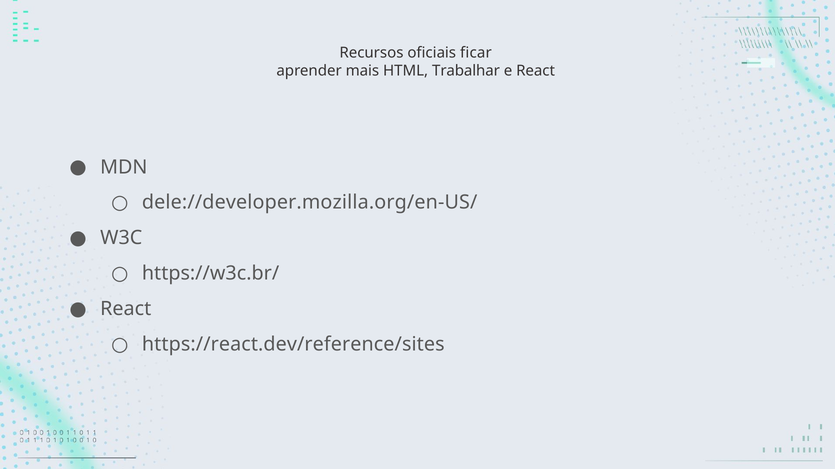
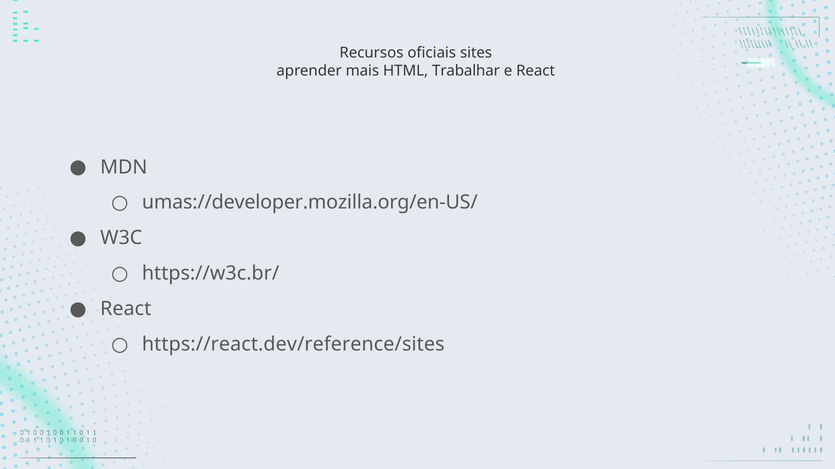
ficar: ficar -> sites
dele://developer.mozilla.org/en-US/: dele://developer.mozilla.org/en-US/ -> umas://developer.mozilla.org/en-US/
